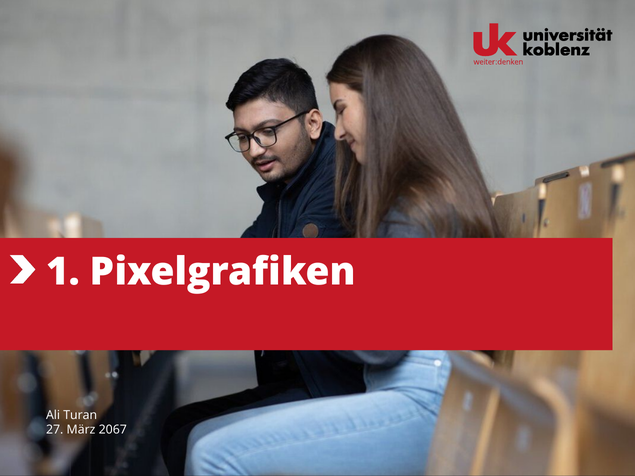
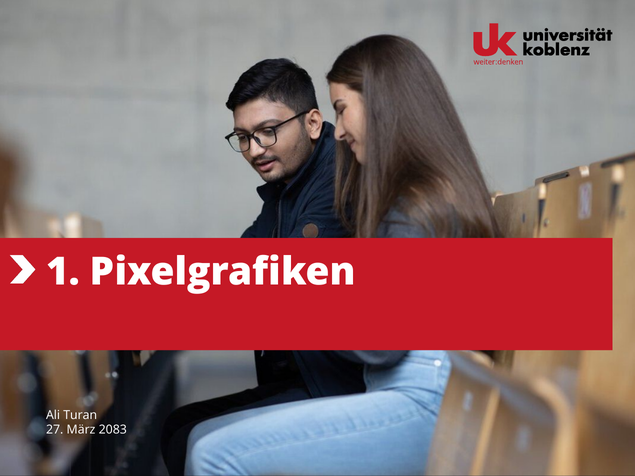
2067: 2067 -> 2083
